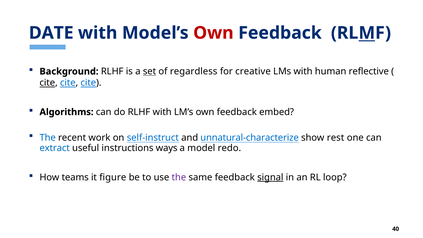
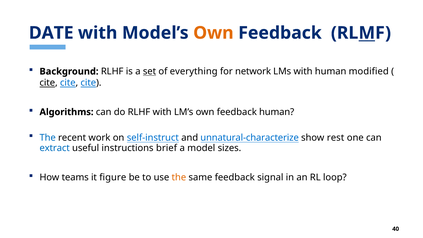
Own at (213, 33) colour: red -> orange
regardless: regardless -> everything
creative: creative -> network
reflective: reflective -> modified
feedback embed: embed -> human
ways: ways -> brief
redo: redo -> sizes
the at (179, 177) colour: purple -> orange
signal underline: present -> none
